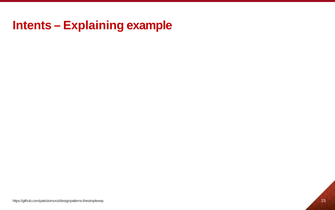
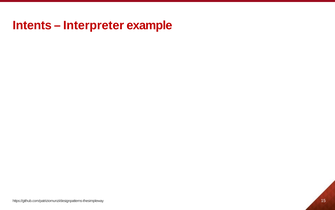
Explaining: Explaining -> Interpreter
